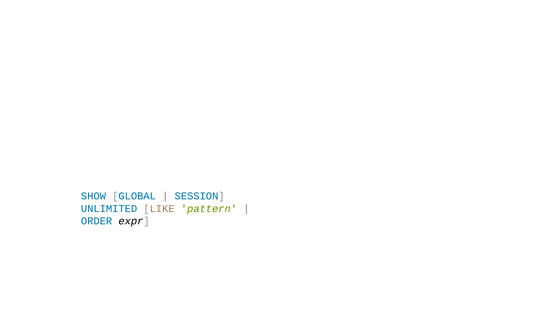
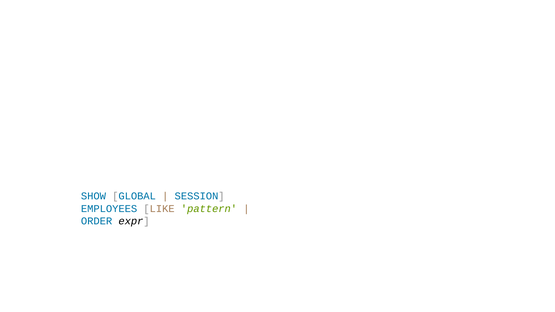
UNLIMITED: UNLIMITED -> EMPLOYEES
